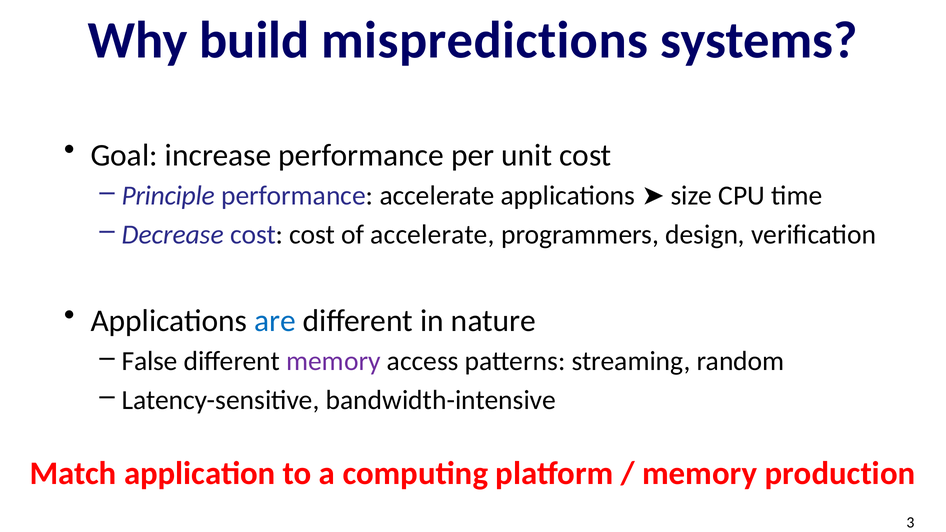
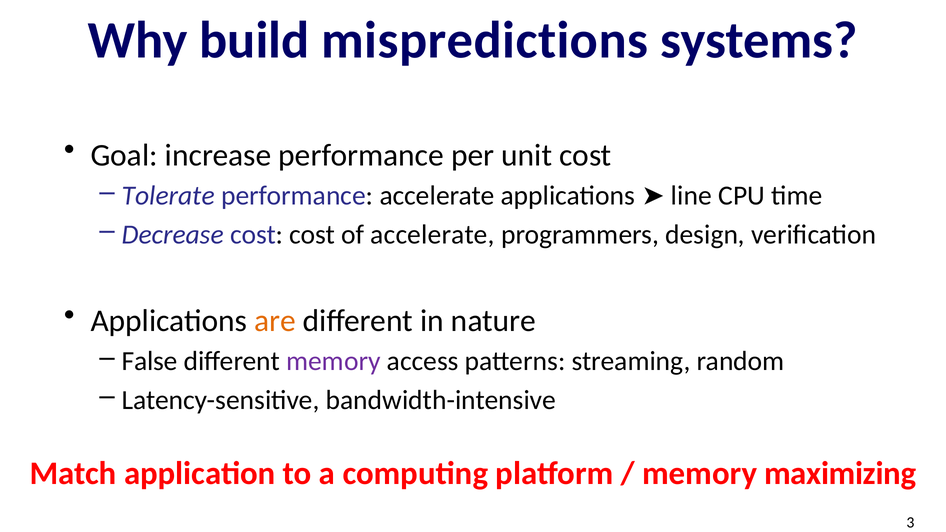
Principle: Principle -> Tolerate
size: size -> line
are colour: blue -> orange
production: production -> maximizing
